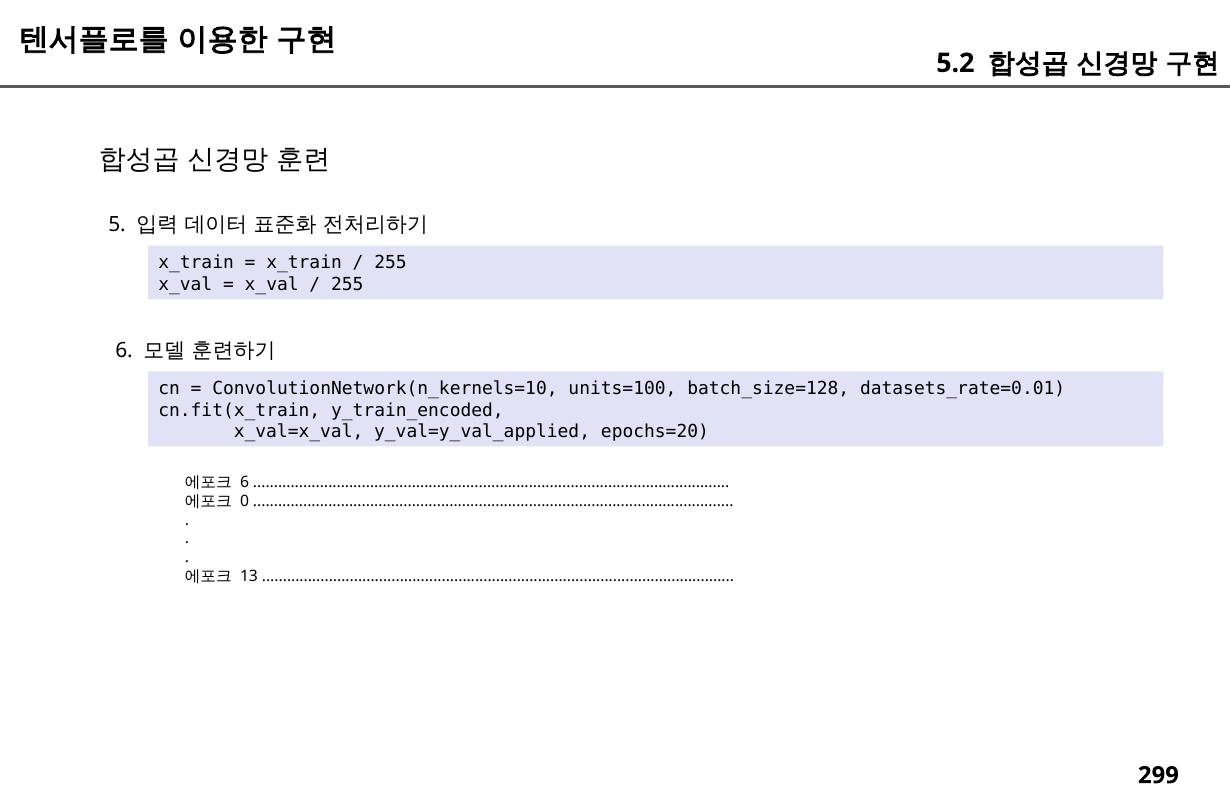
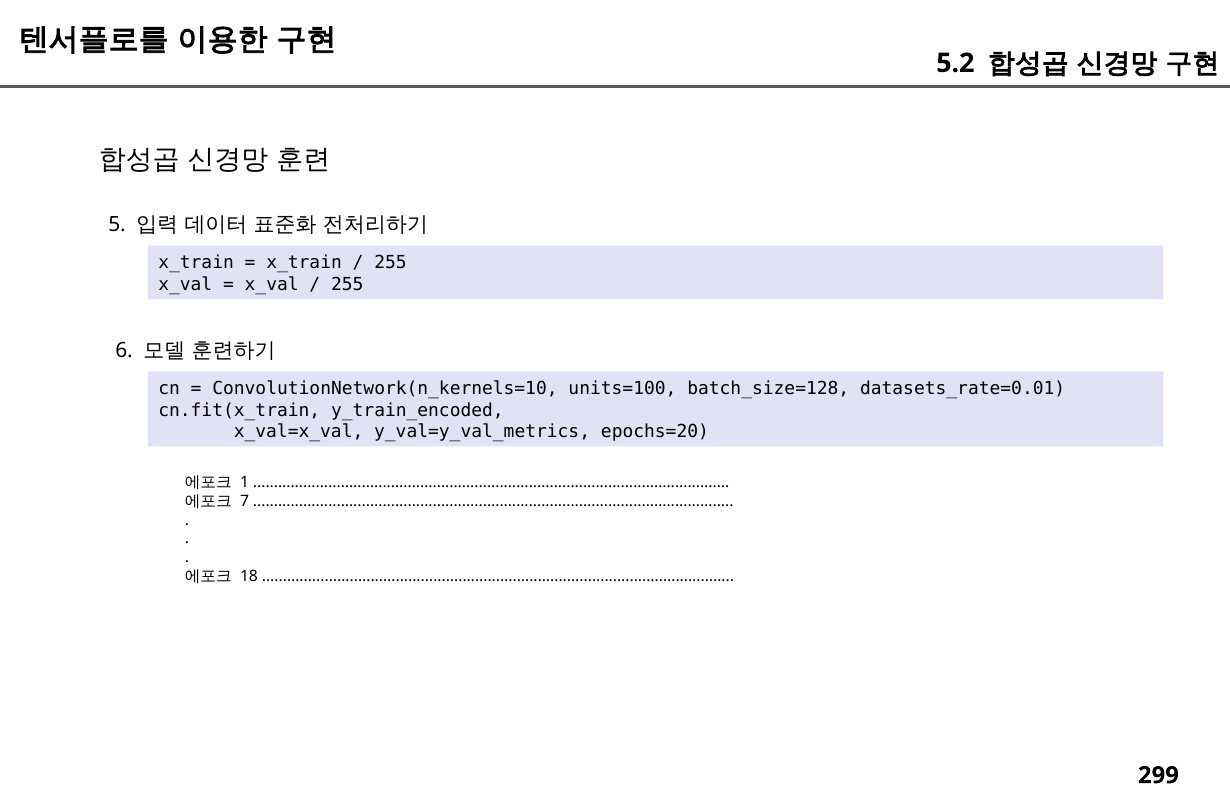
y_val=y_val_applied: y_val=y_val_applied -> y_val=y_val_metrics
6 at (245, 482): 6 -> 1
0: 0 -> 7
13: 13 -> 18
